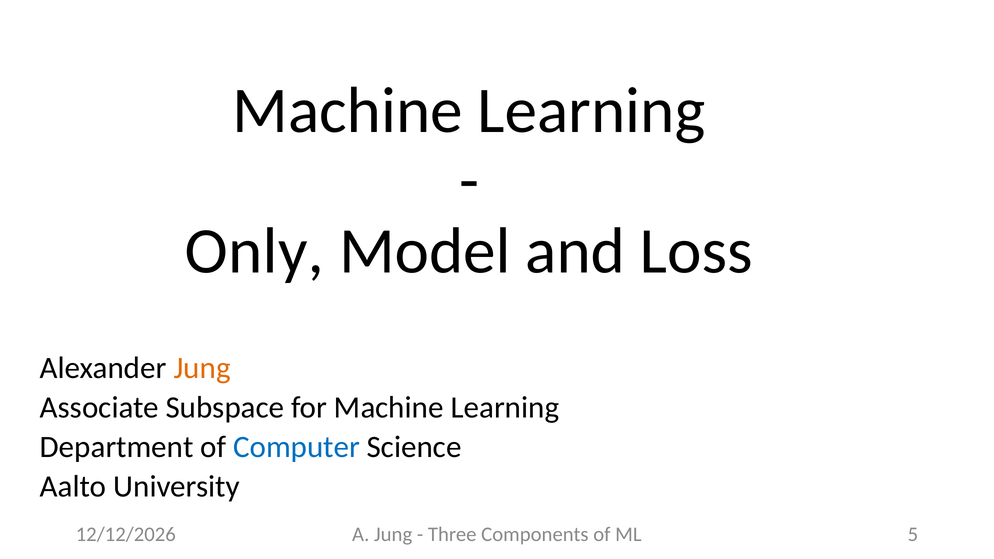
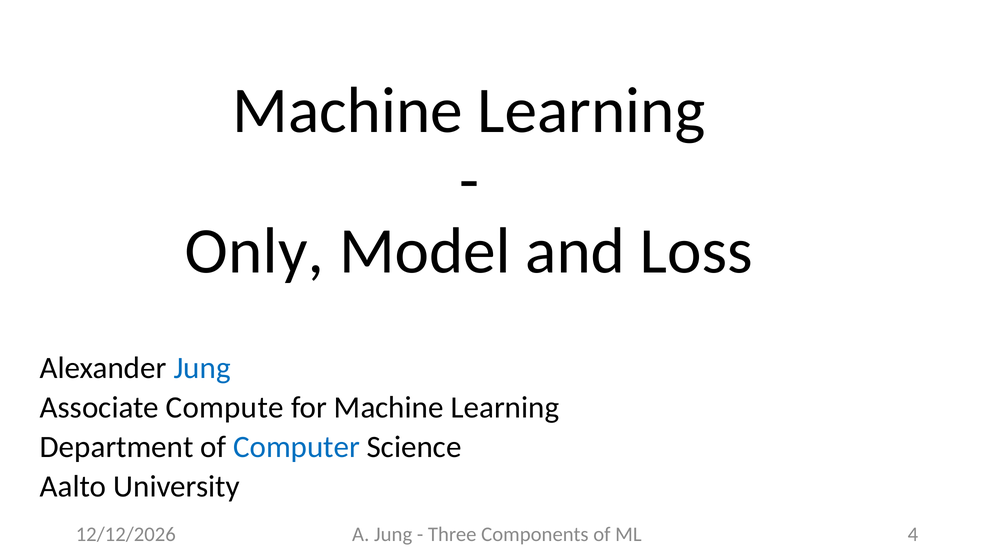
Jung at (202, 368) colour: orange -> blue
Subspace: Subspace -> Compute
5: 5 -> 4
